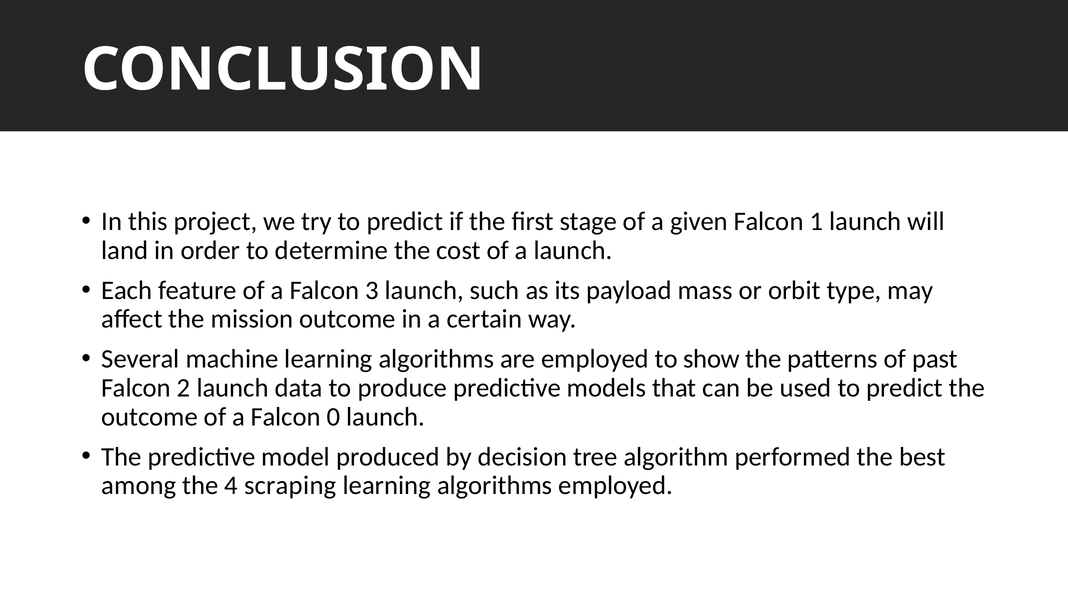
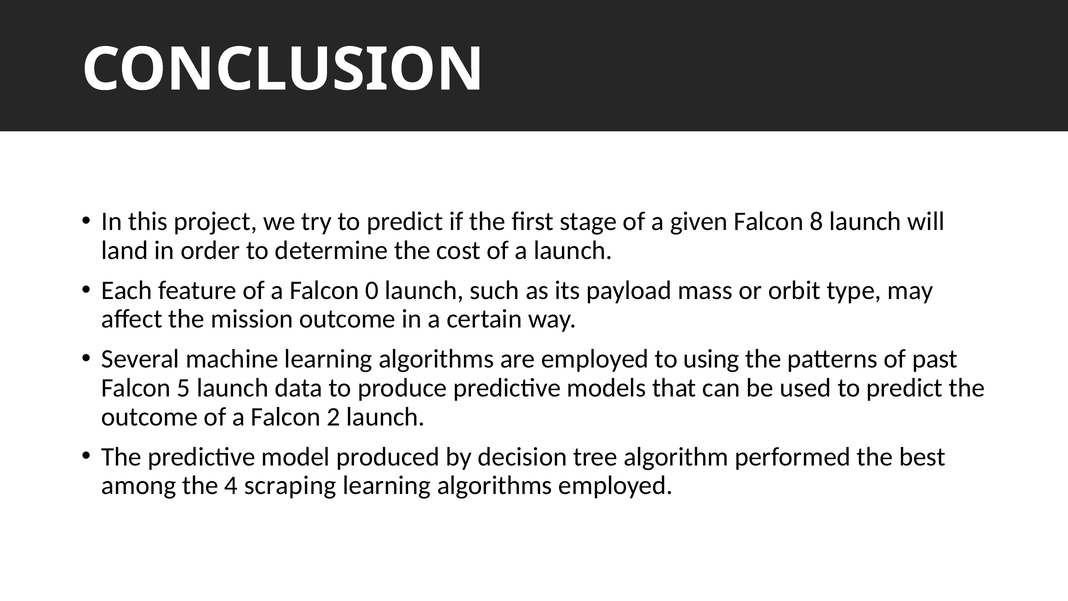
1: 1 -> 8
3: 3 -> 0
show: show -> using
2: 2 -> 5
0: 0 -> 2
